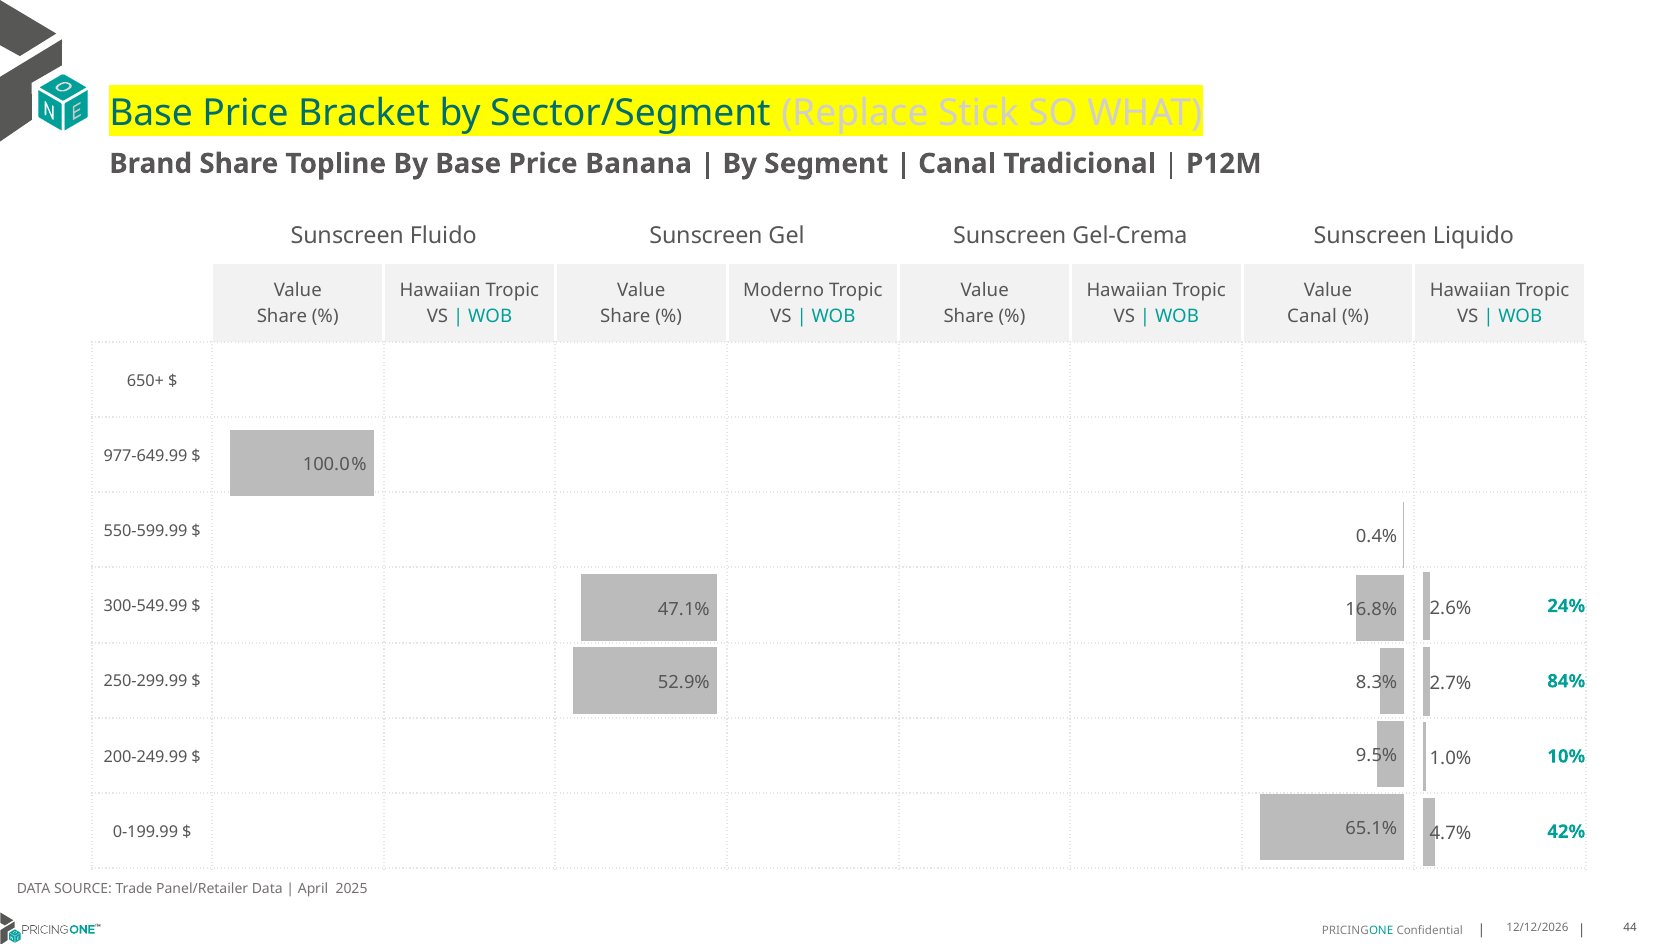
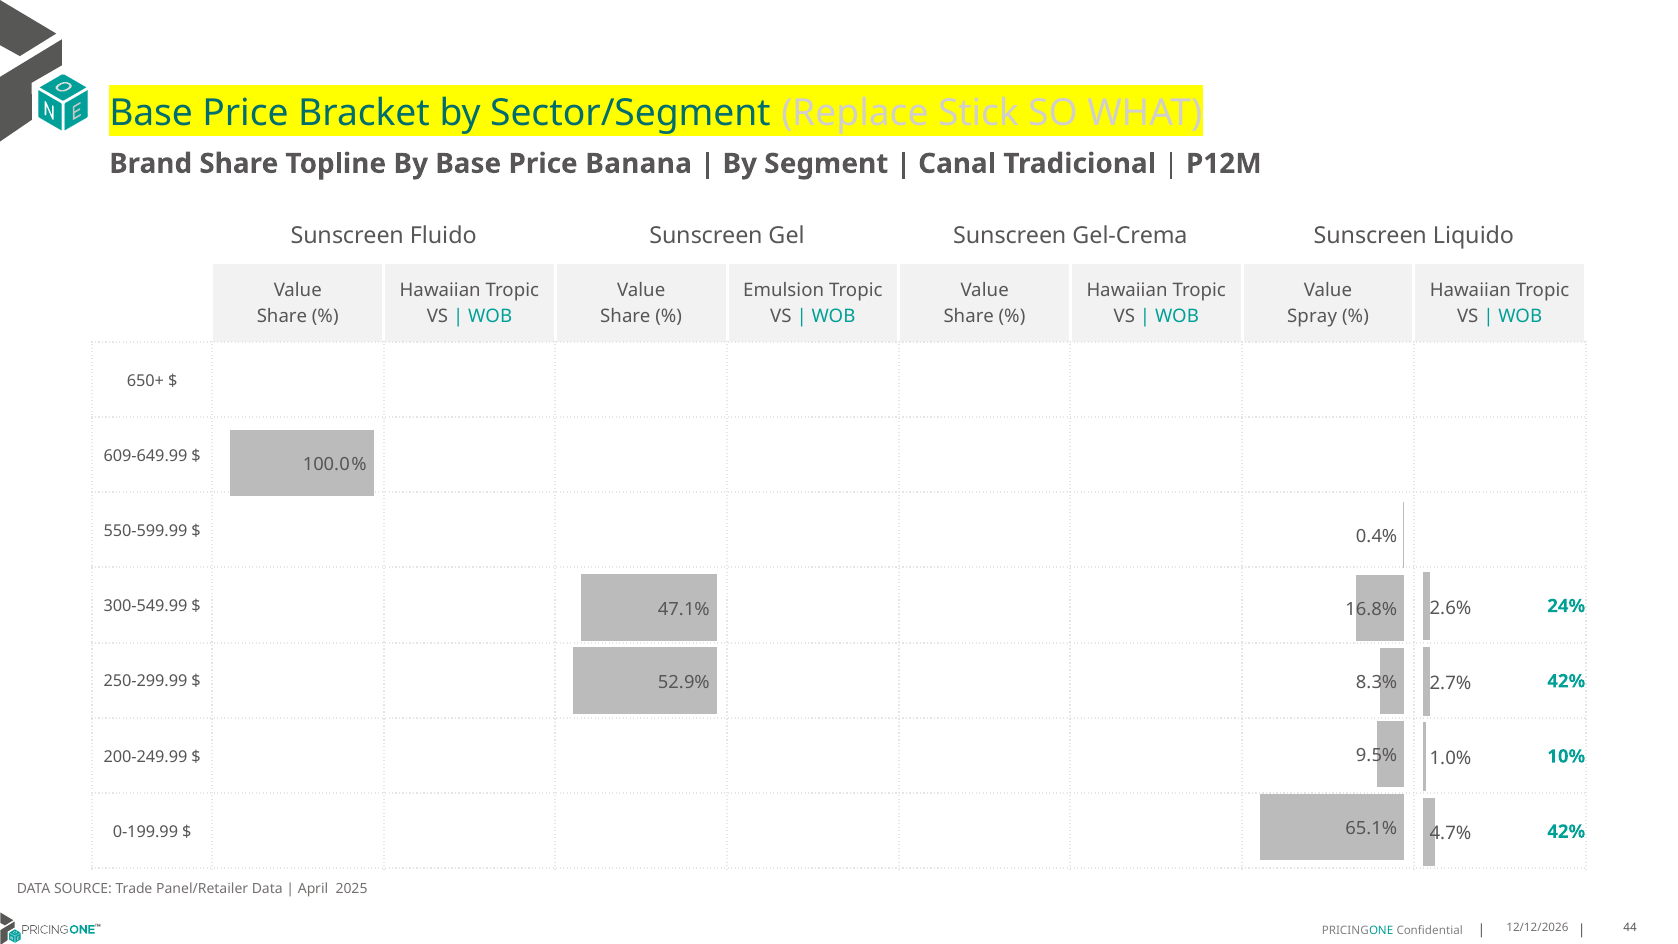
Moderno: Moderno -> Emulsion
Canal at (1312, 316): Canal -> Spray
977-649.99: 977-649.99 -> 609-649.99
84% at (1566, 681): 84% -> 42%
